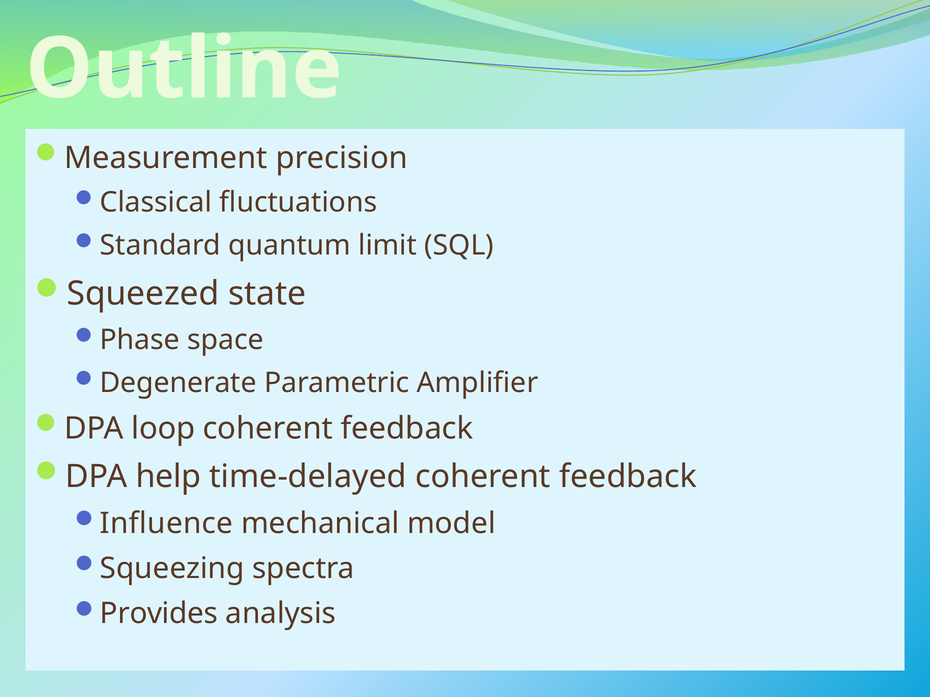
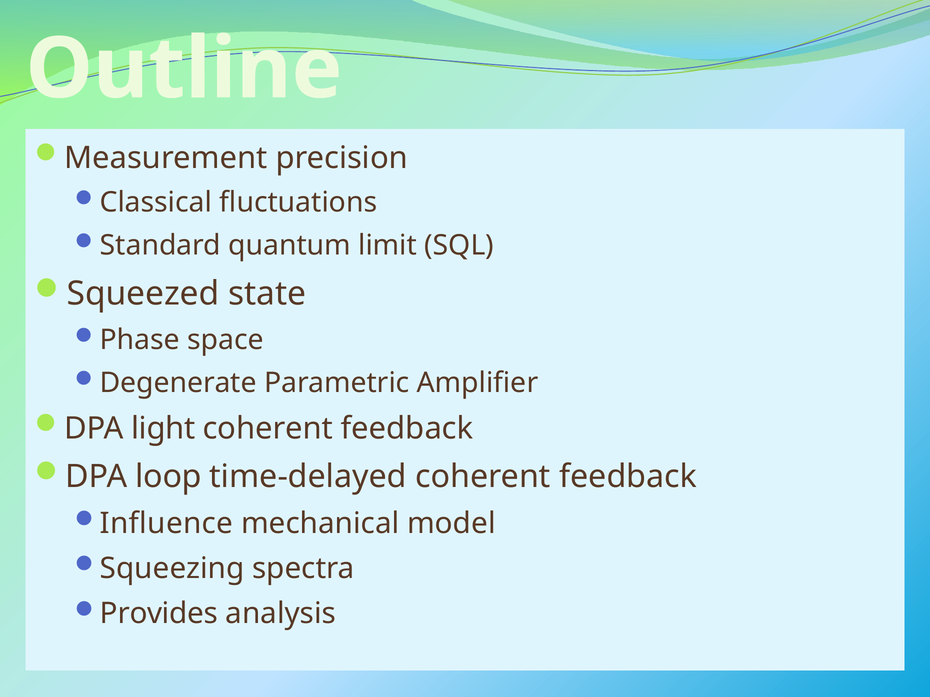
loop: loop -> light
help: help -> loop
